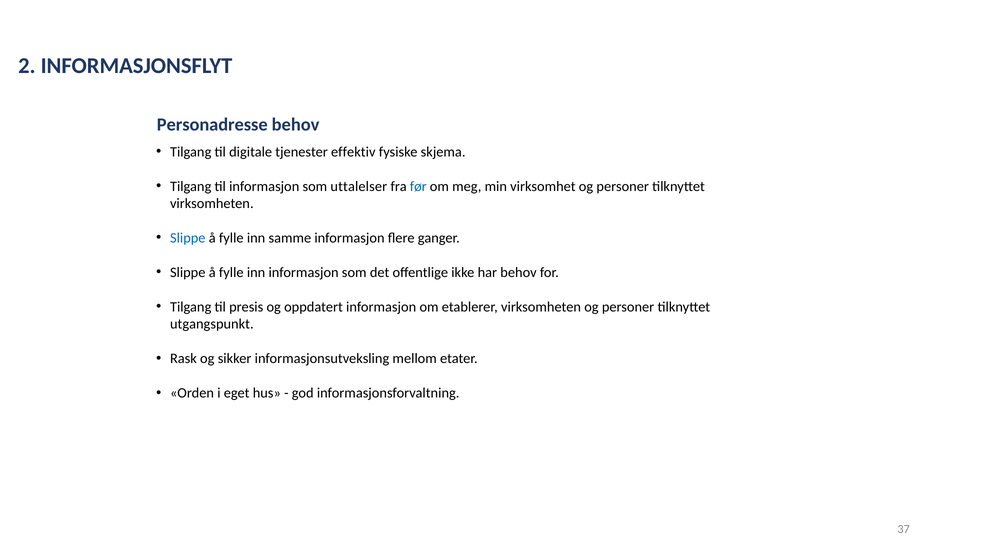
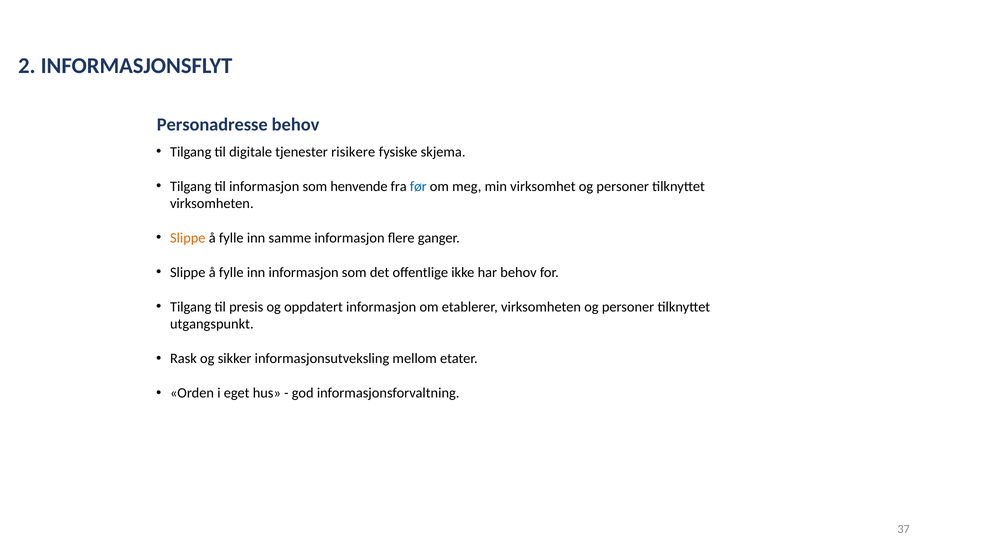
effektiv: effektiv -> risikere
uttalelser: uttalelser -> henvende
Slippe at (188, 238) colour: blue -> orange
